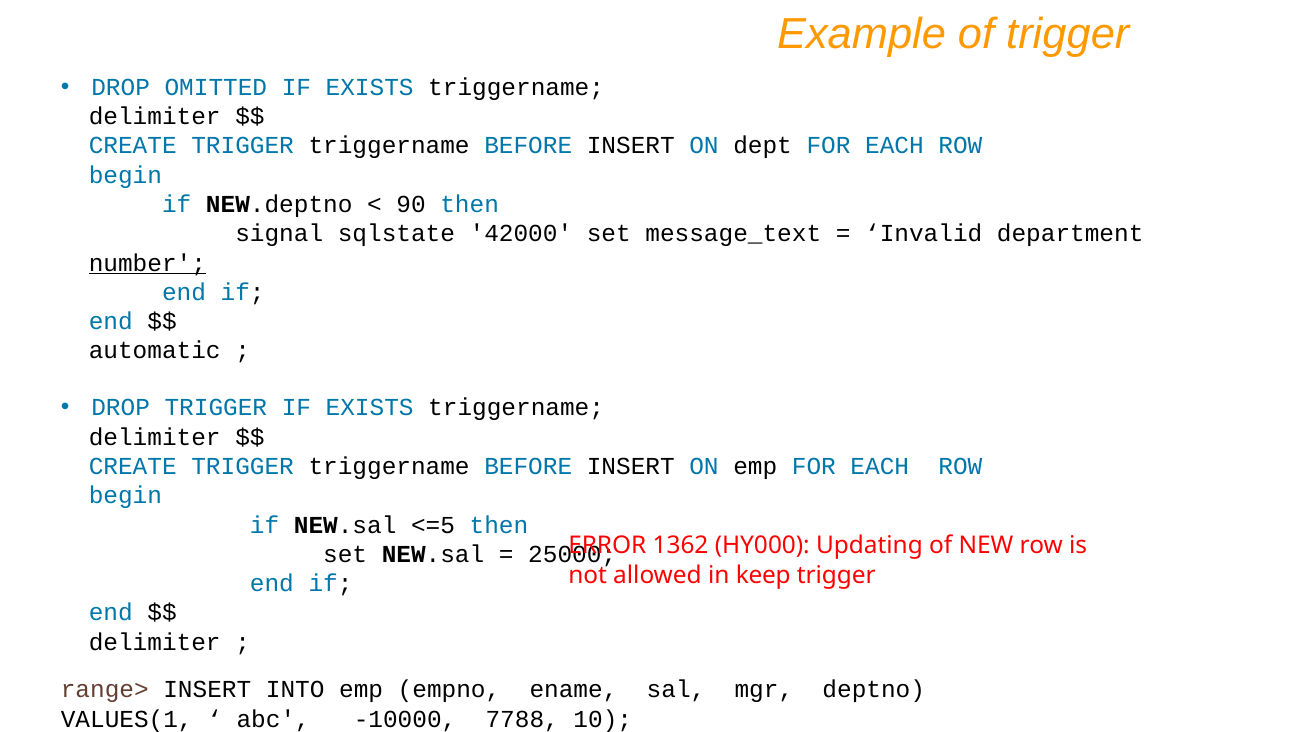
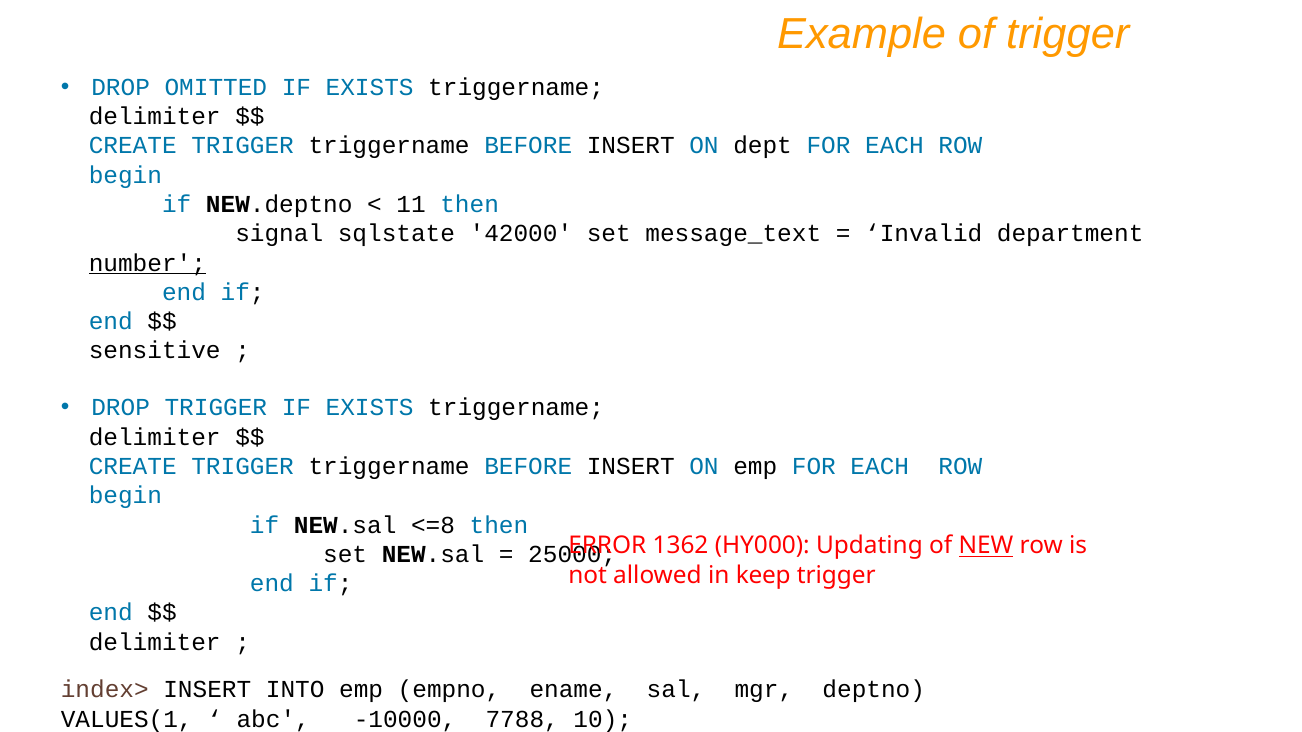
90: 90 -> 11
automatic: automatic -> sensitive
<=5: <=5 -> <=8
NEW underline: none -> present
range>: range> -> index>
